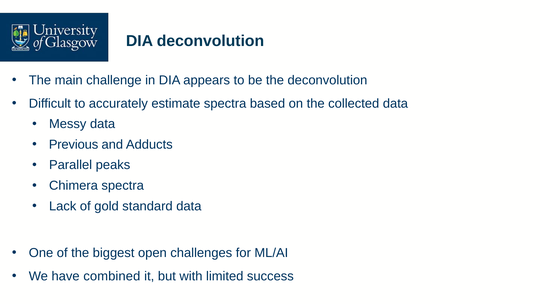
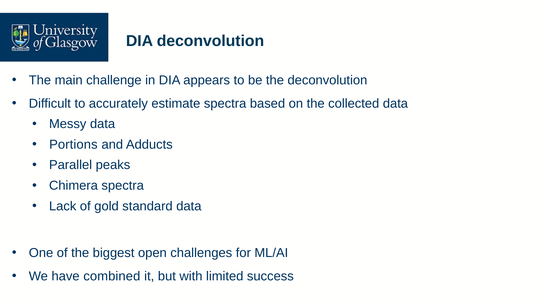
Previous: Previous -> Portions
